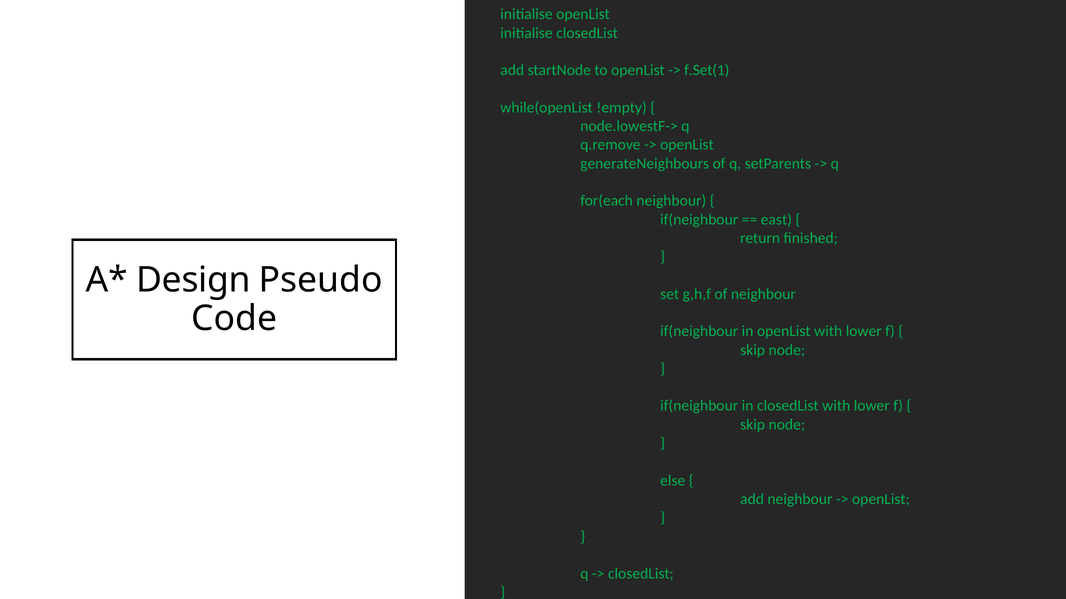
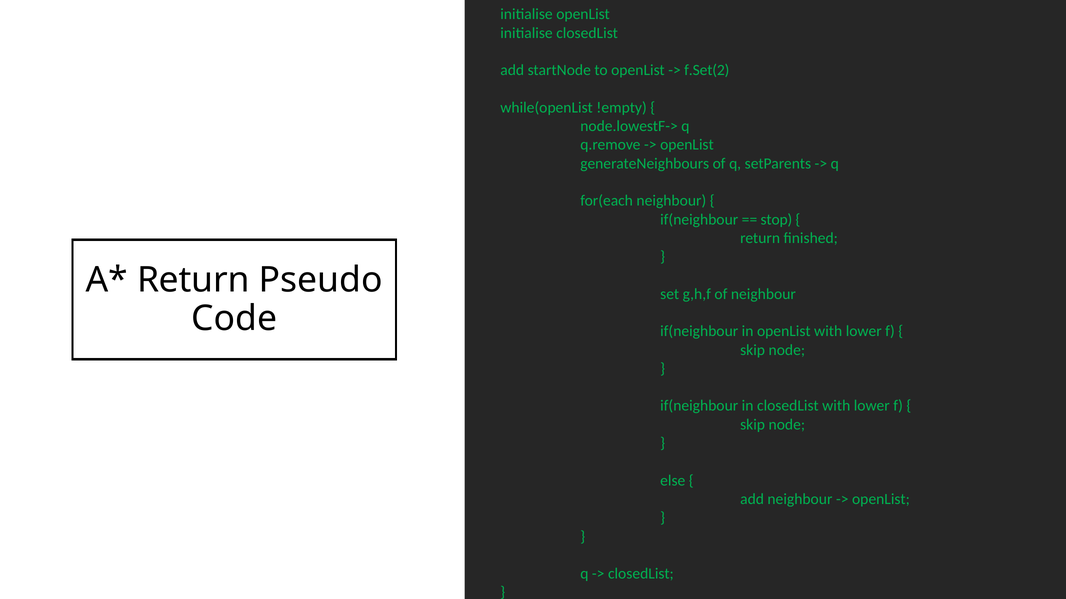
f.Set(1: f.Set(1 -> f.Set(2
east: east -> stop
Design at (193, 280): Design -> Return
